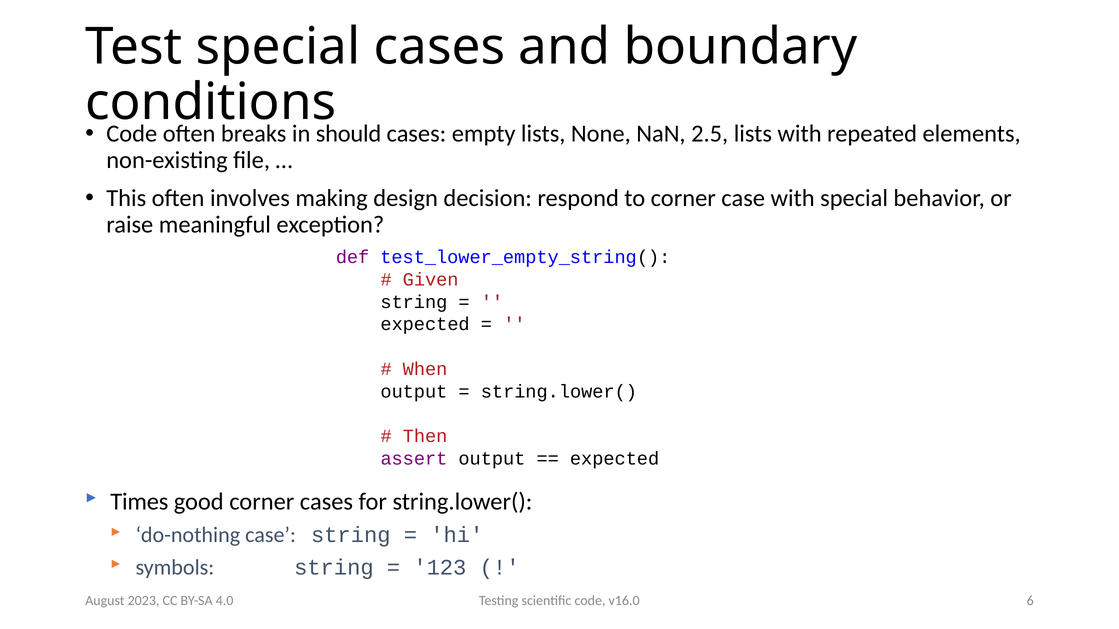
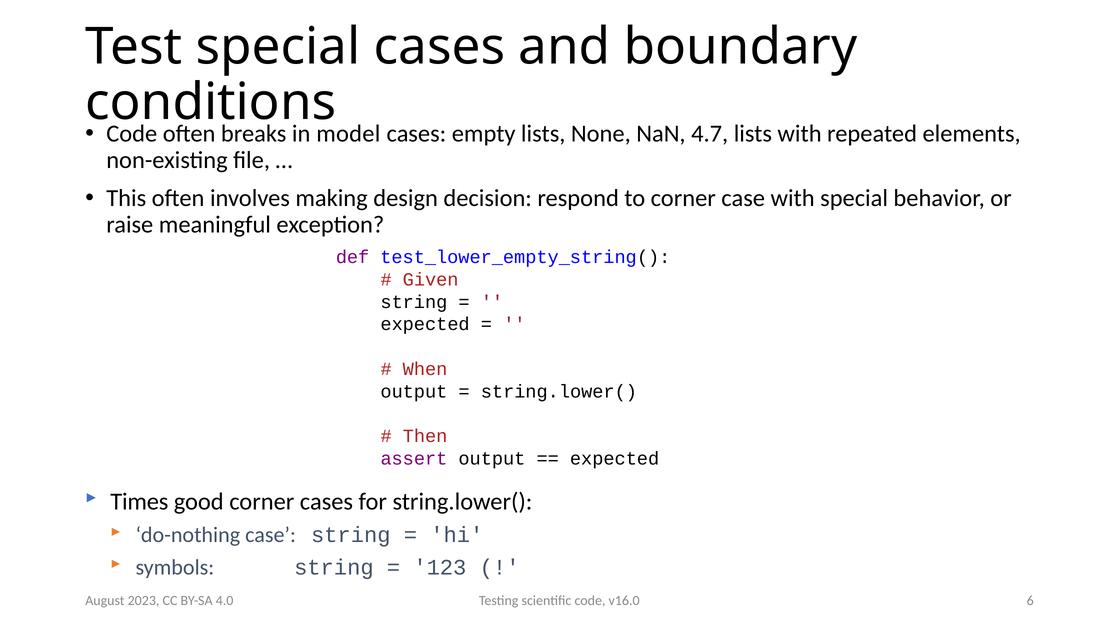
should: should -> model
2.5: 2.5 -> 4.7
